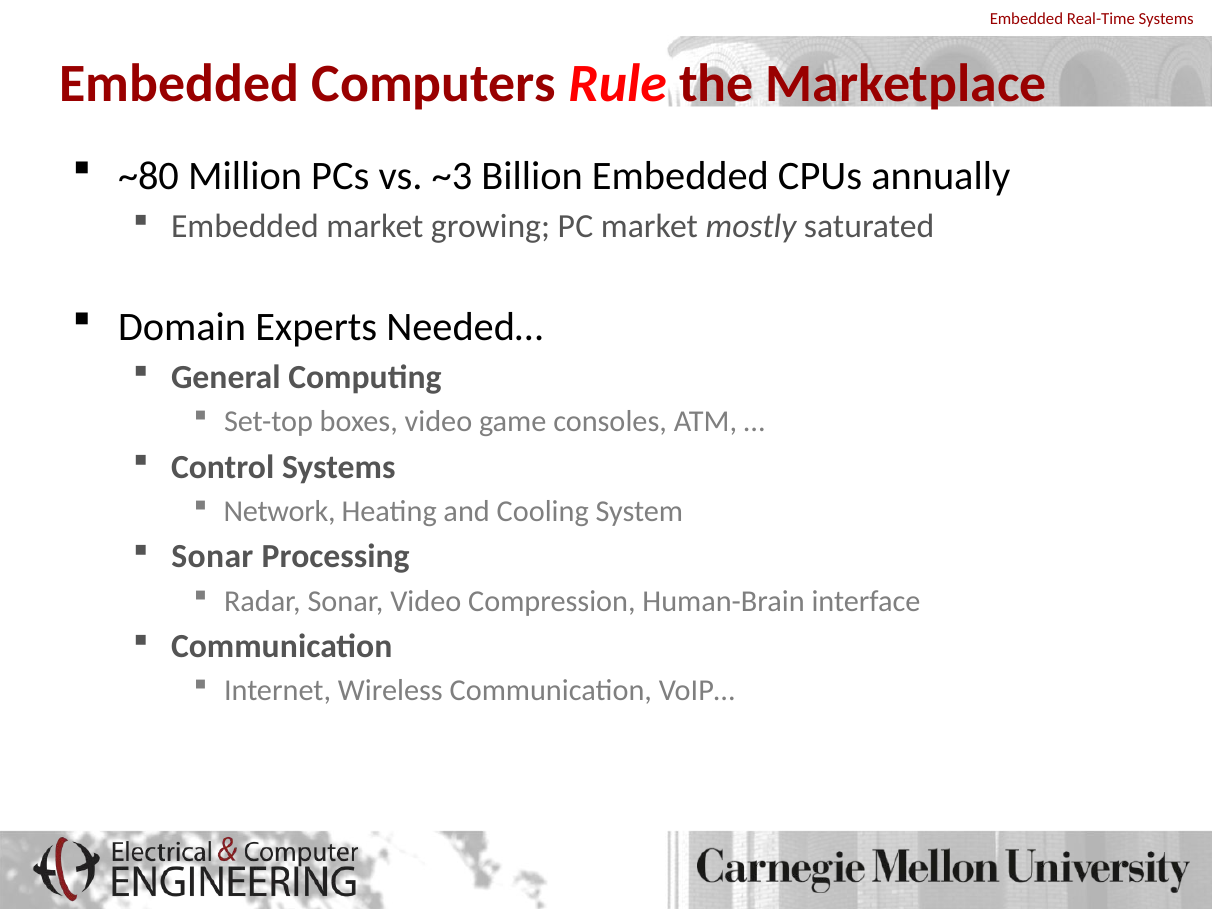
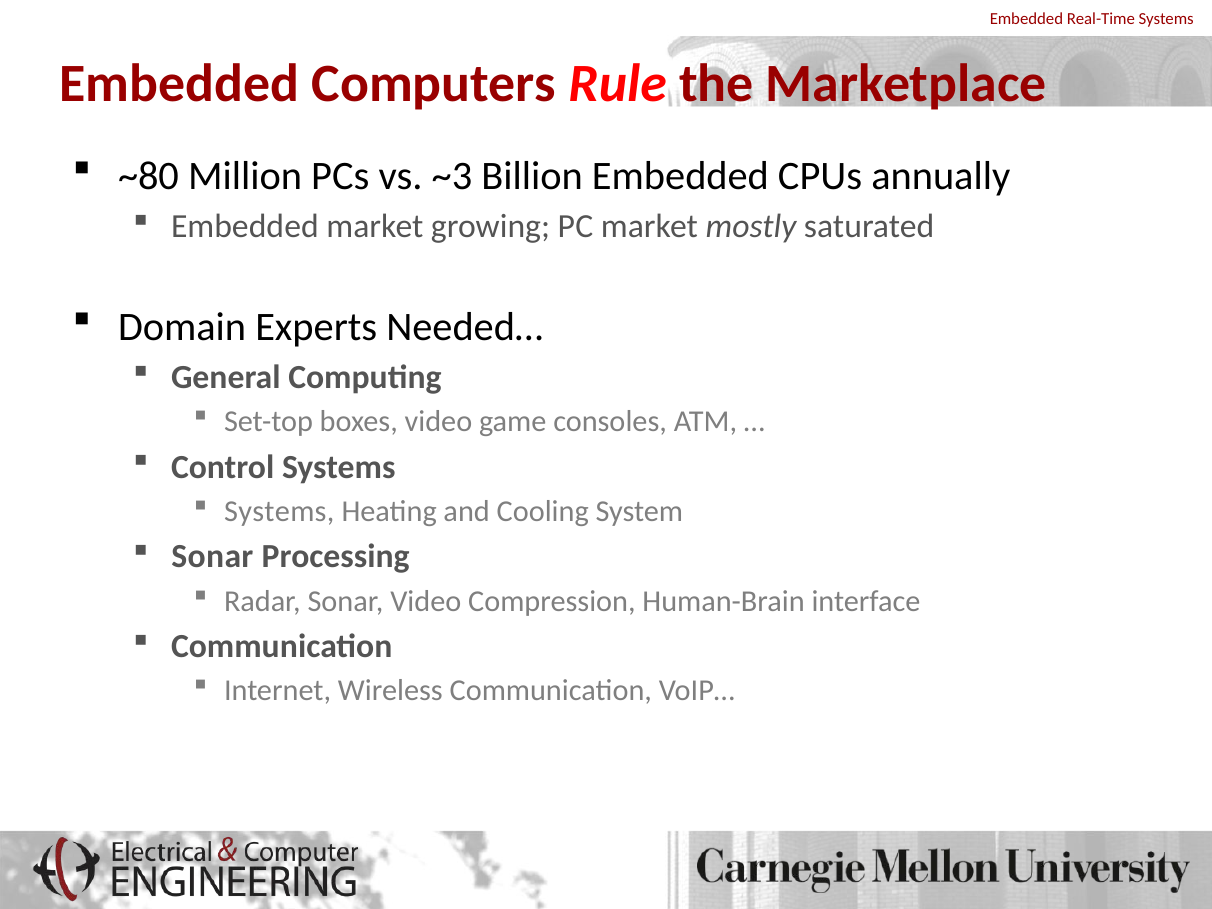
Network at (280, 511): Network -> Systems
